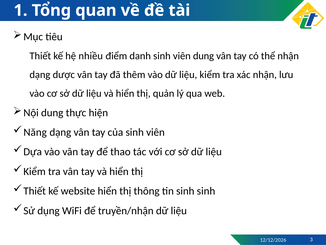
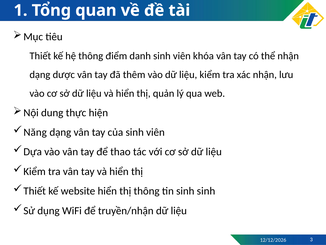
hệ nhiều: nhiều -> thông
viên dung: dung -> khóa
